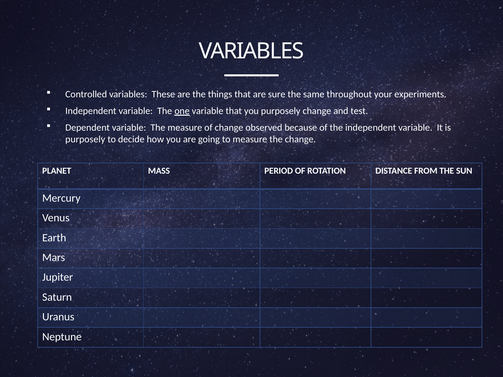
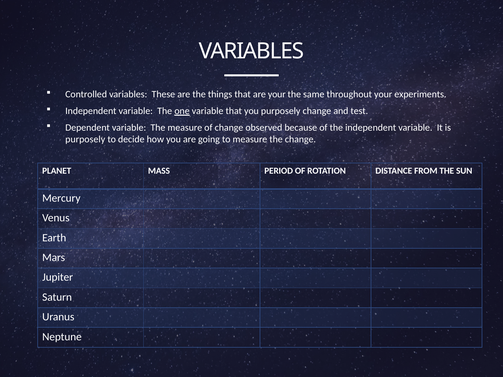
are sure: sure -> your
